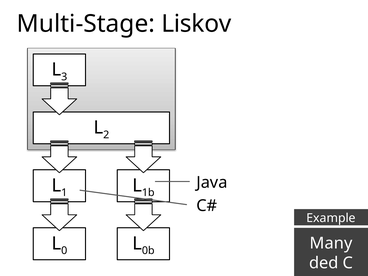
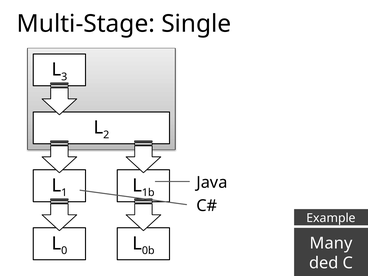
Liskov: Liskov -> Single
